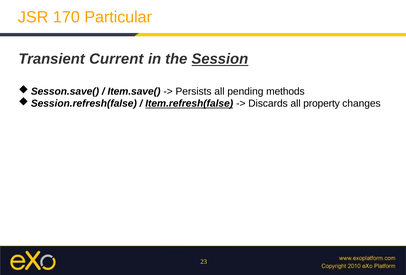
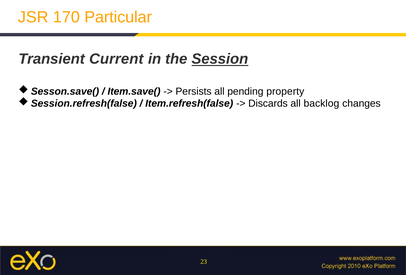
methods: methods -> property
Item.refresh(false underline: present -> none
property: property -> backlog
